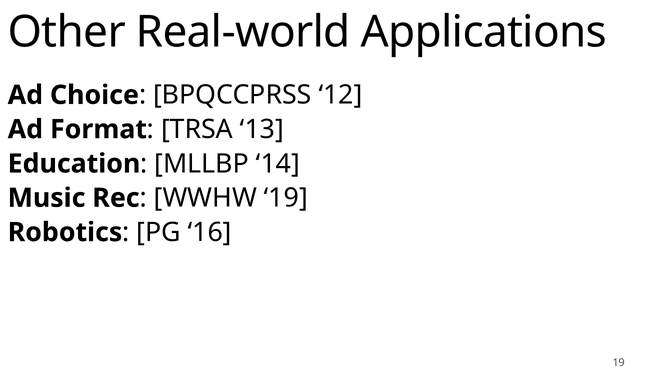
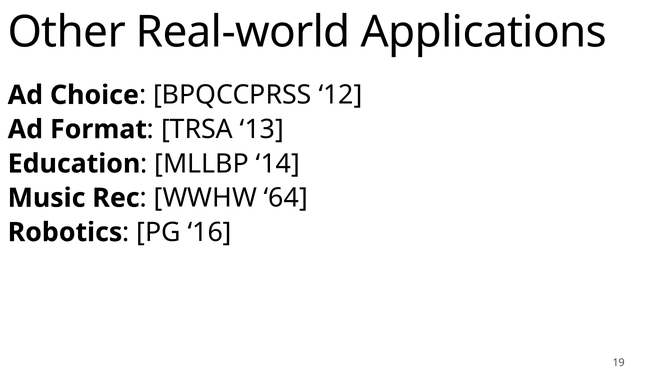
WWHW 19: 19 -> 64
